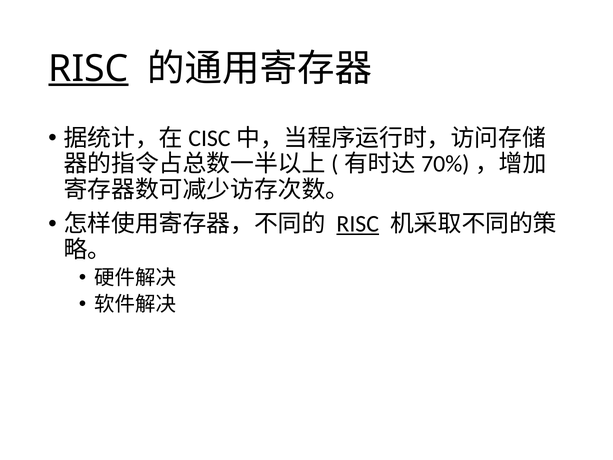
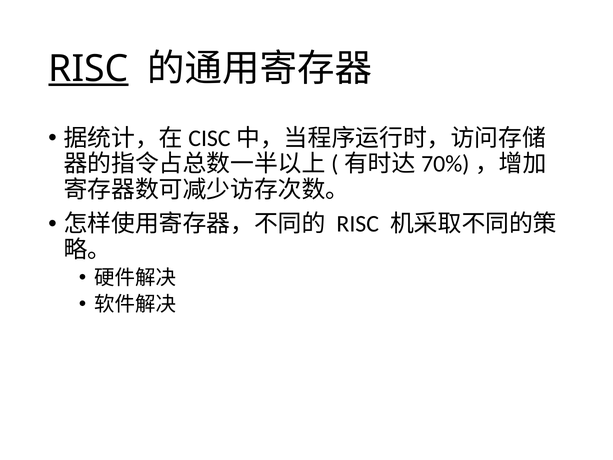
RISC at (358, 224) underline: present -> none
